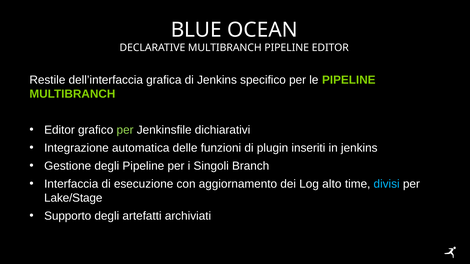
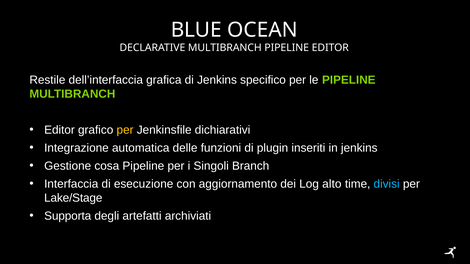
per at (125, 130) colour: light green -> yellow
Gestione degli: degli -> cosa
Supporto: Supporto -> Supporta
